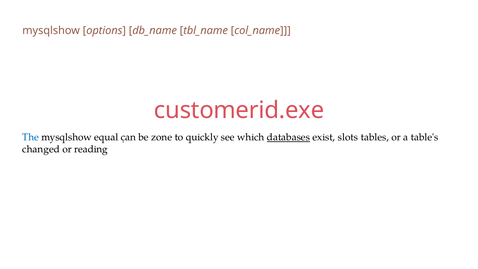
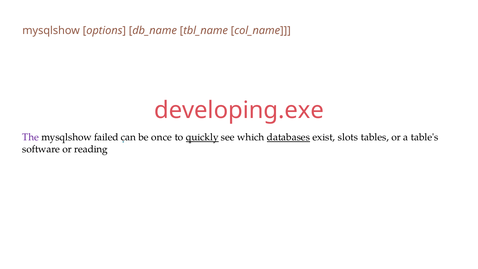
customerid.exe: customerid.exe -> developing.exe
The colour: blue -> purple
equal: equal -> failed
zone: zone -> once
quickly underline: none -> present
changed: changed -> software
